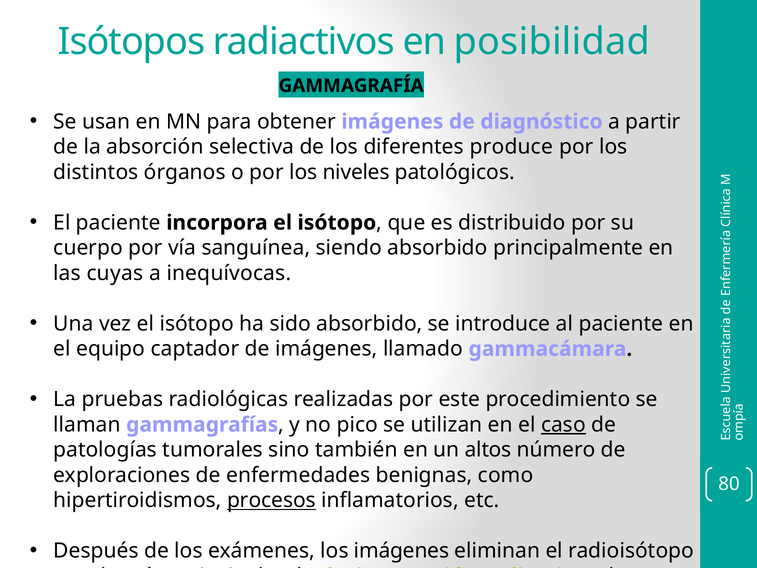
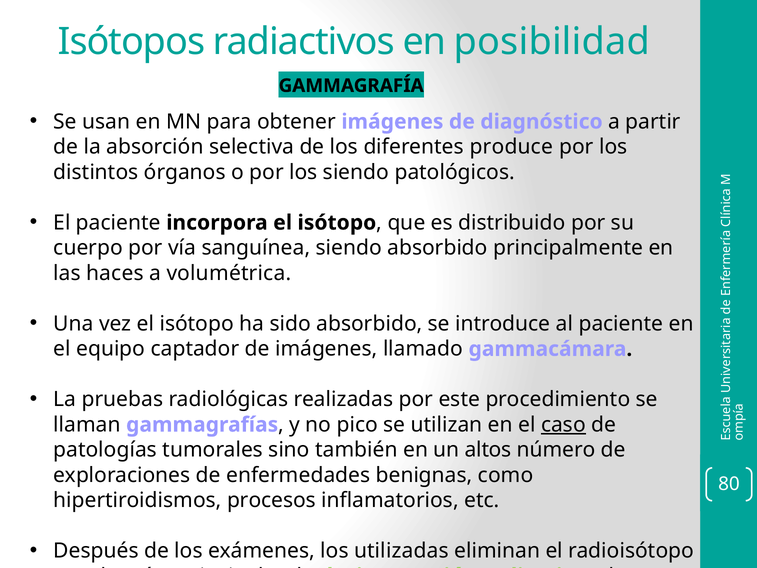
los niveles: niveles -> siendo
cuyas: cuyas -> haces
inequívocas: inequívocas -> volumétrica
procesos underline: present -> none
los imágenes: imágenes -> utilizadas
